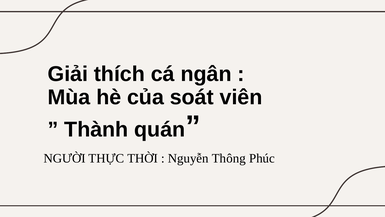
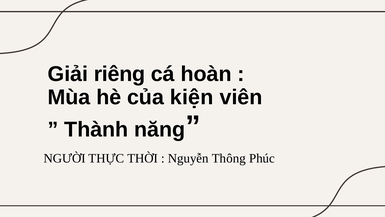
thích: thích -> riêng
ngân: ngân -> hoàn
soát: soát -> kiện
quán: quán -> năng
